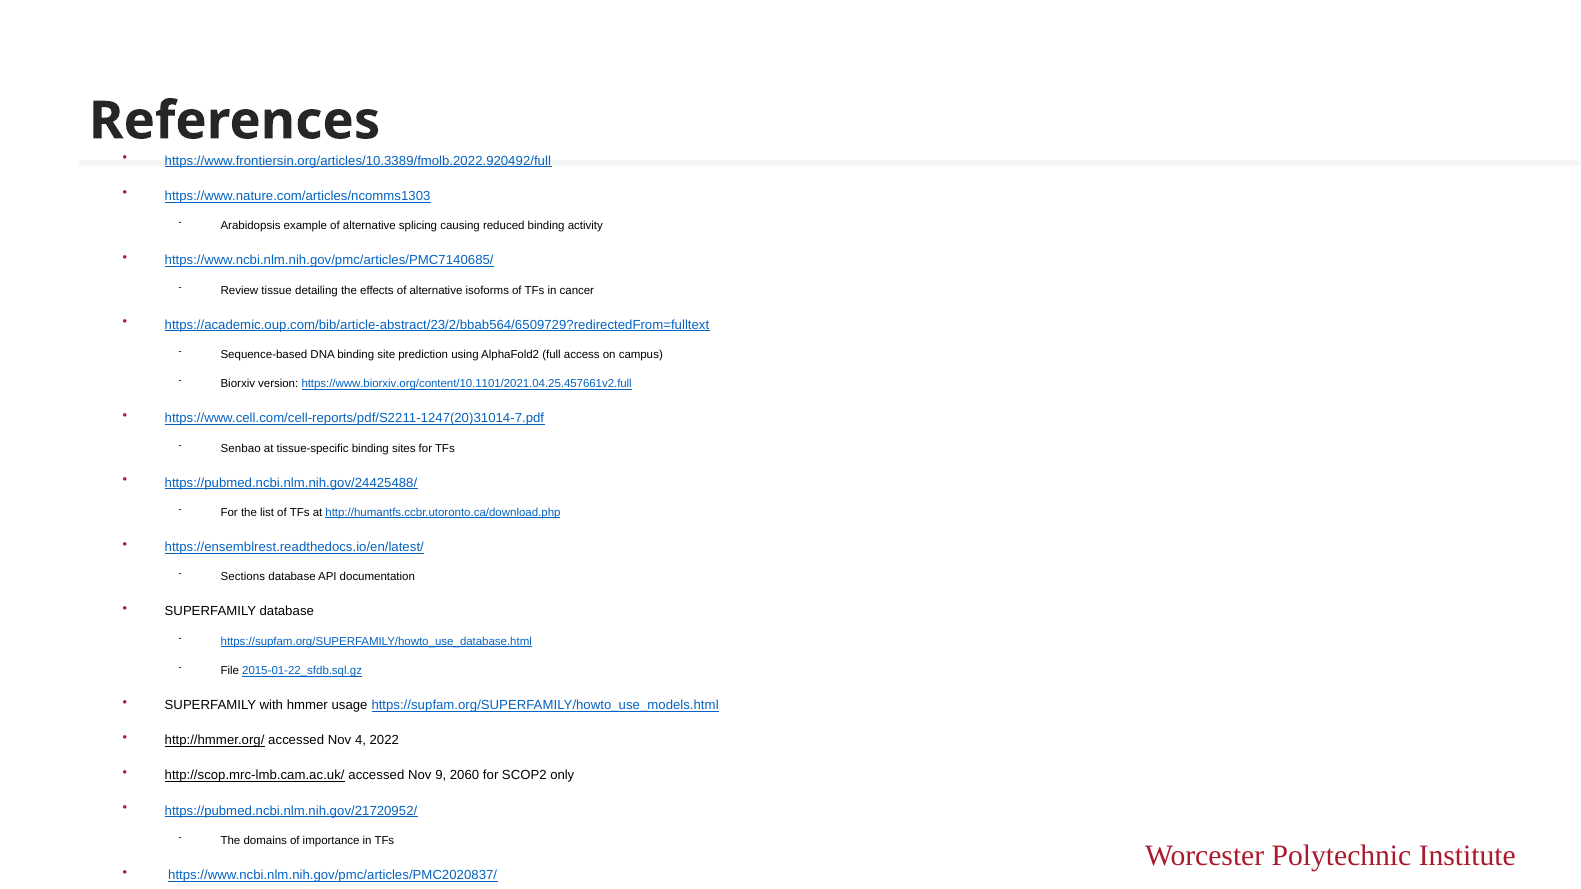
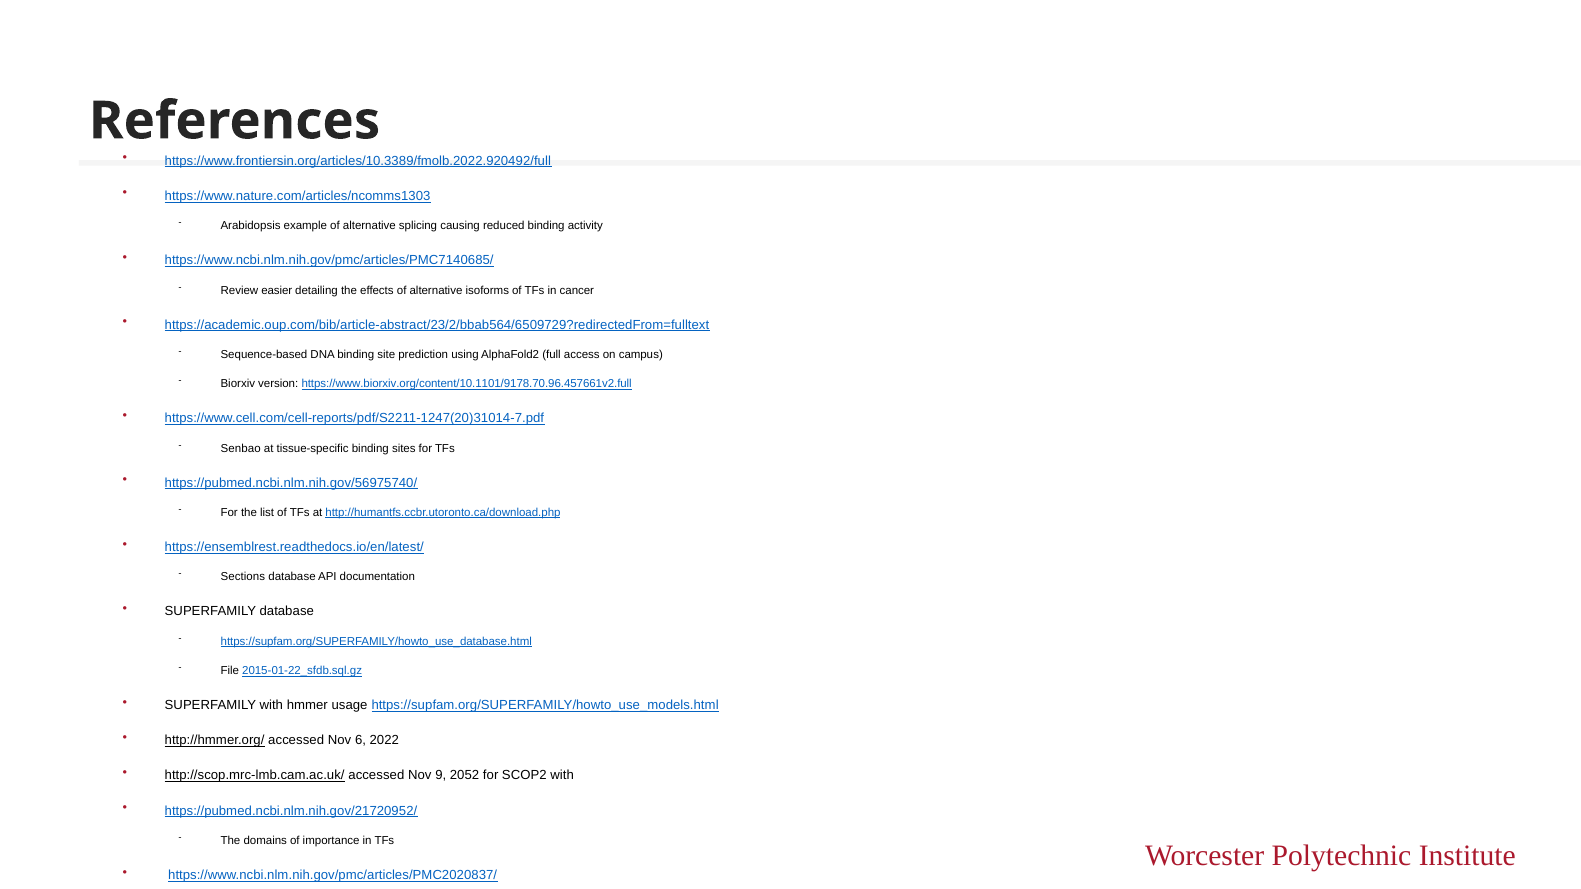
tissue: tissue -> easier
https://www.biorxiv.org/content/10.1101/2021.04.25.457661v2.full: https://www.biorxiv.org/content/10.1101/2021.04.25.457661v2.full -> https://www.biorxiv.org/content/10.1101/9178.70.96.457661v2.full
https://pubmed.ncbi.nlm.nih.gov/24425488/: https://pubmed.ncbi.nlm.nih.gov/24425488/ -> https://pubmed.ncbi.nlm.nih.gov/56975740/
4: 4 -> 6
2060: 2060 -> 2052
SCOP2 only: only -> with
